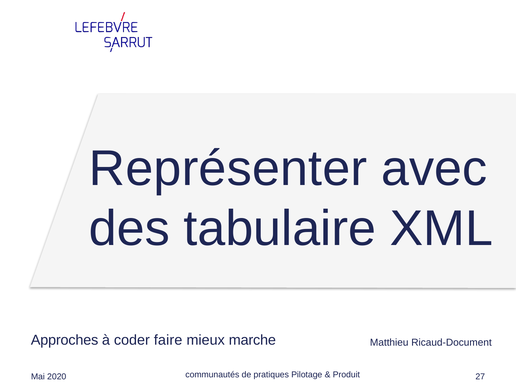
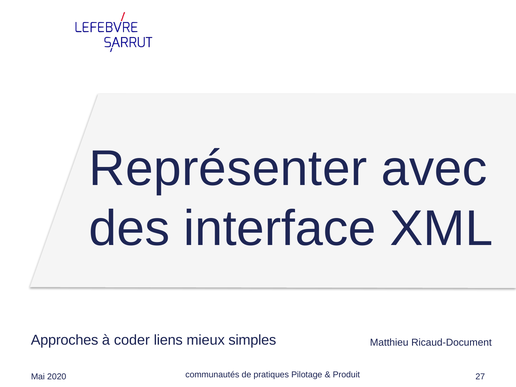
tabulaire: tabulaire -> interface
faire: faire -> liens
marche: marche -> simples
